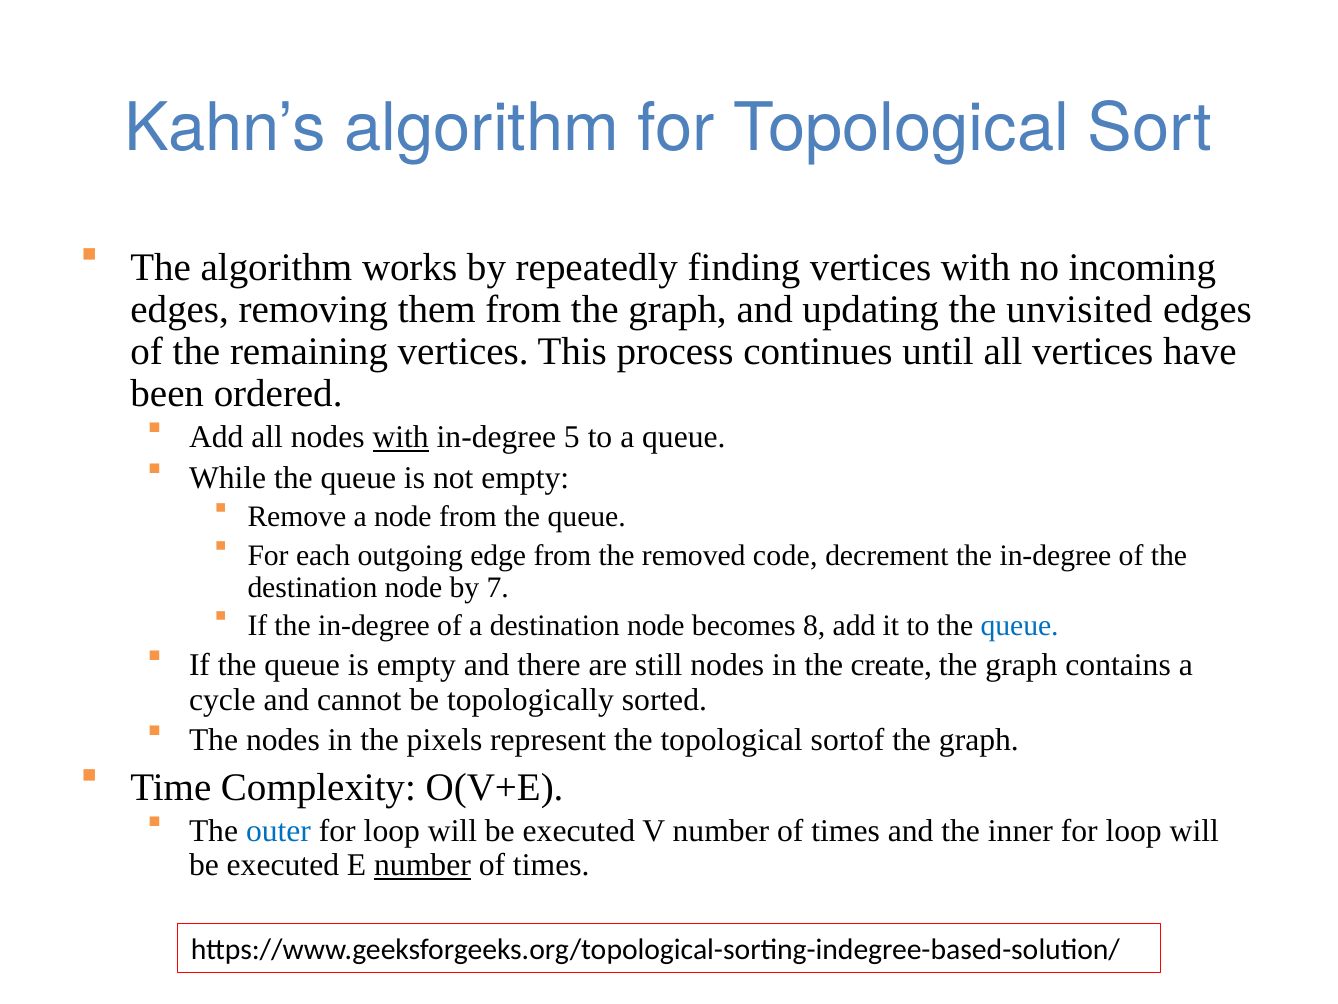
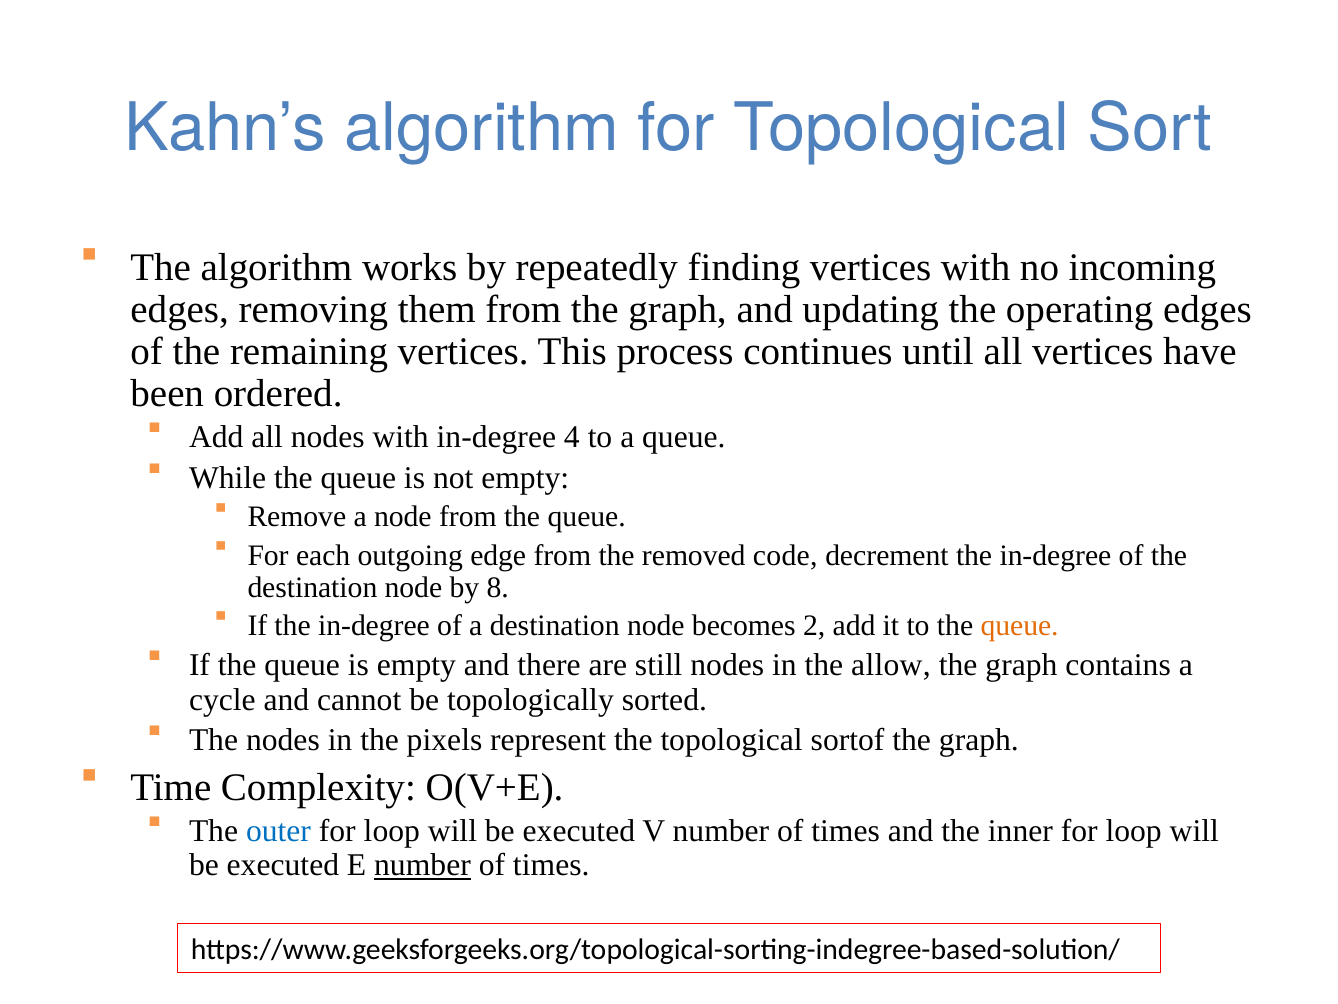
unvisited: unvisited -> operating
with at (401, 437) underline: present -> none
5: 5 -> 4
7: 7 -> 8
8: 8 -> 2
queue at (1020, 625) colour: blue -> orange
create: create -> allow
